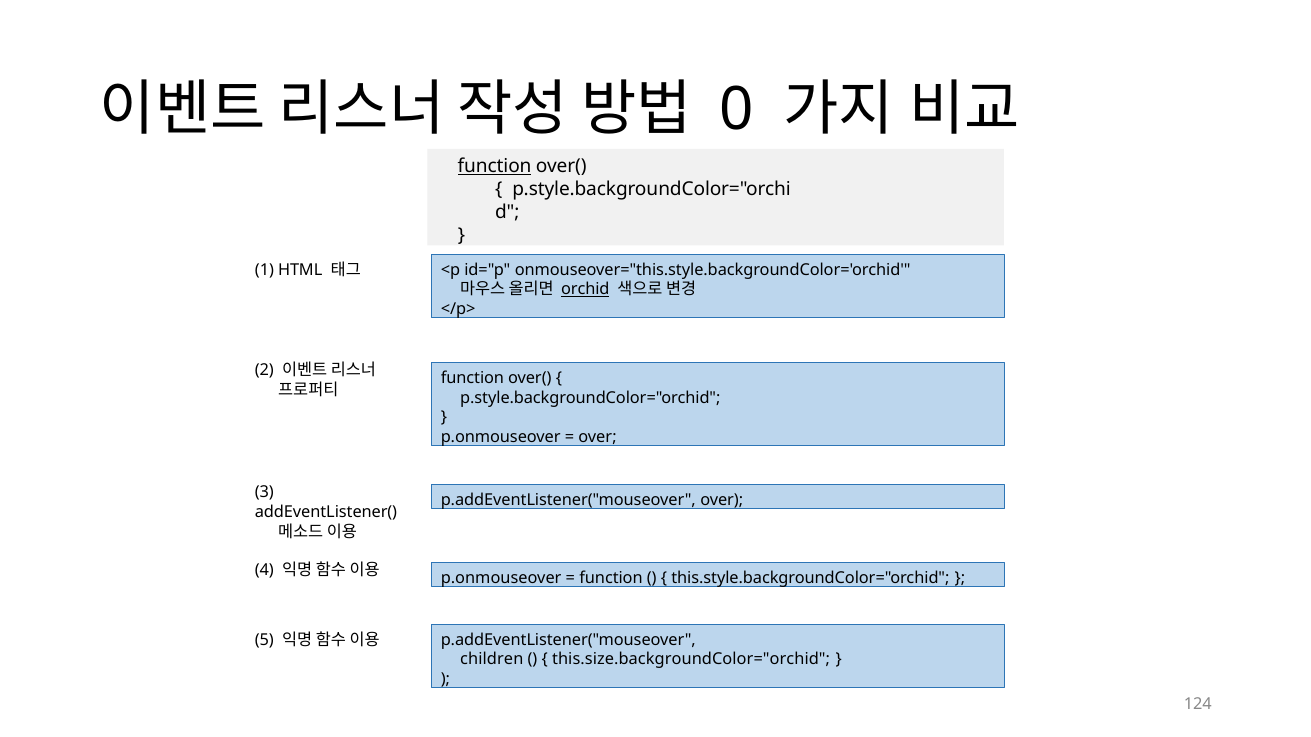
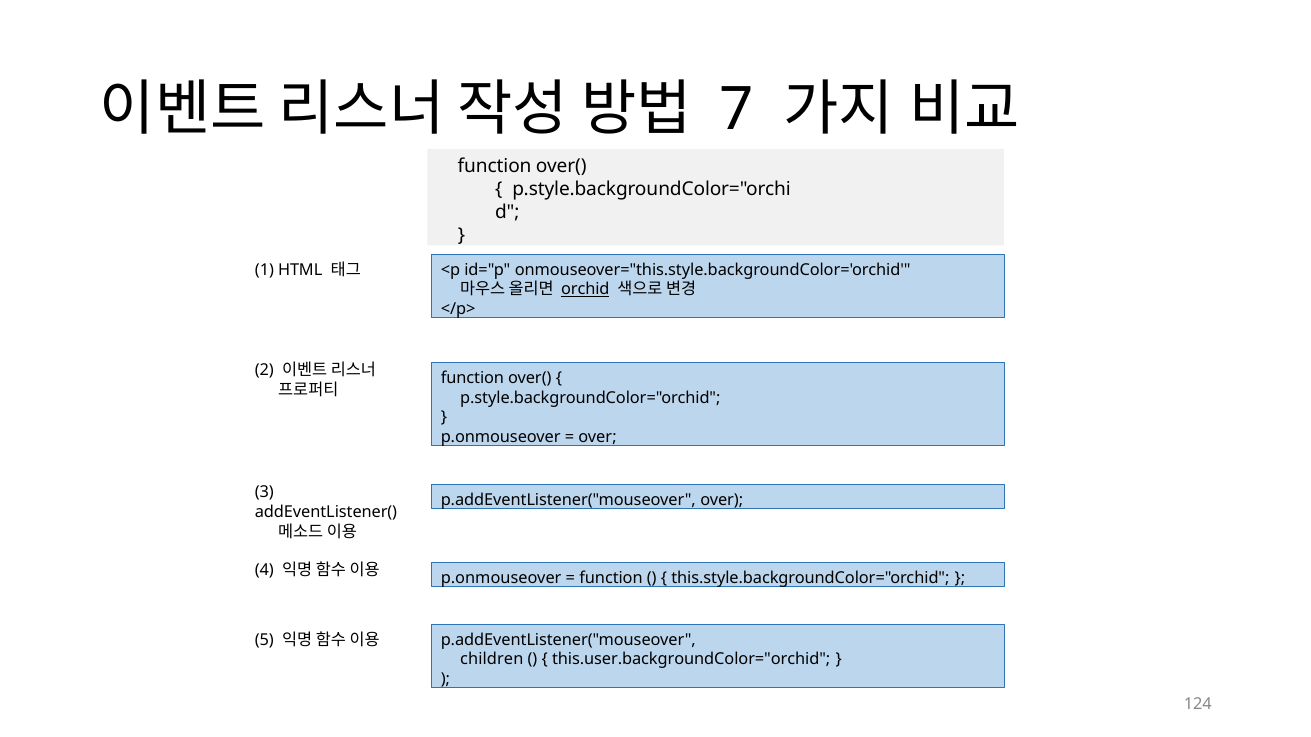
0: 0 -> 7
function at (495, 167) underline: present -> none
this.size.backgroundColor="orchid: this.size.backgroundColor="orchid -> this.user.backgroundColor="orchid
